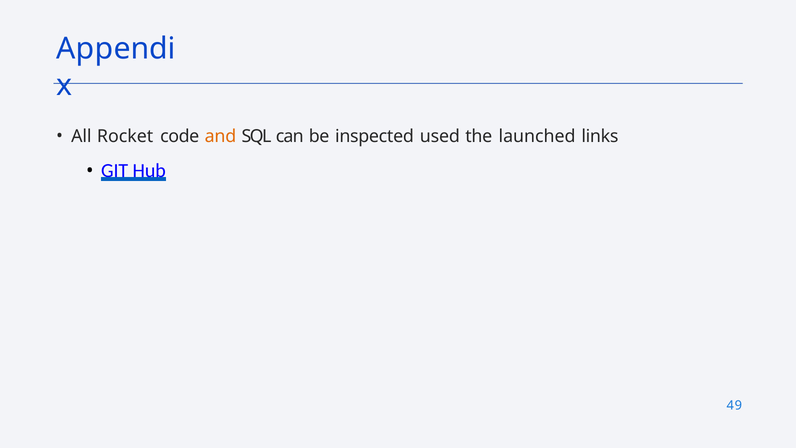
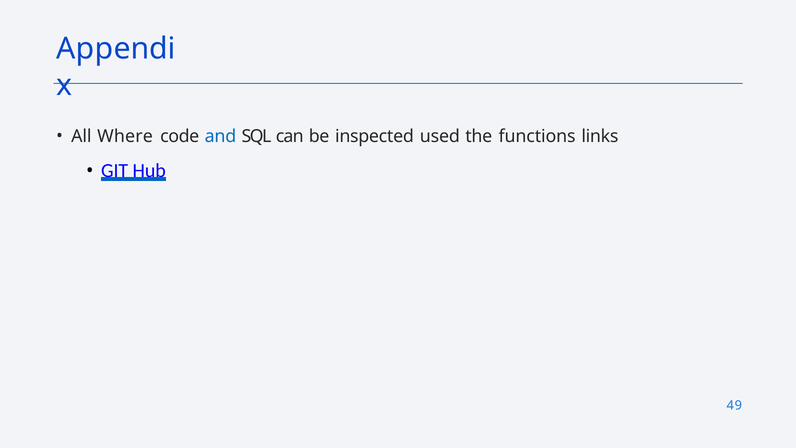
Rocket: Rocket -> Where
and colour: orange -> blue
launched: launched -> functions
